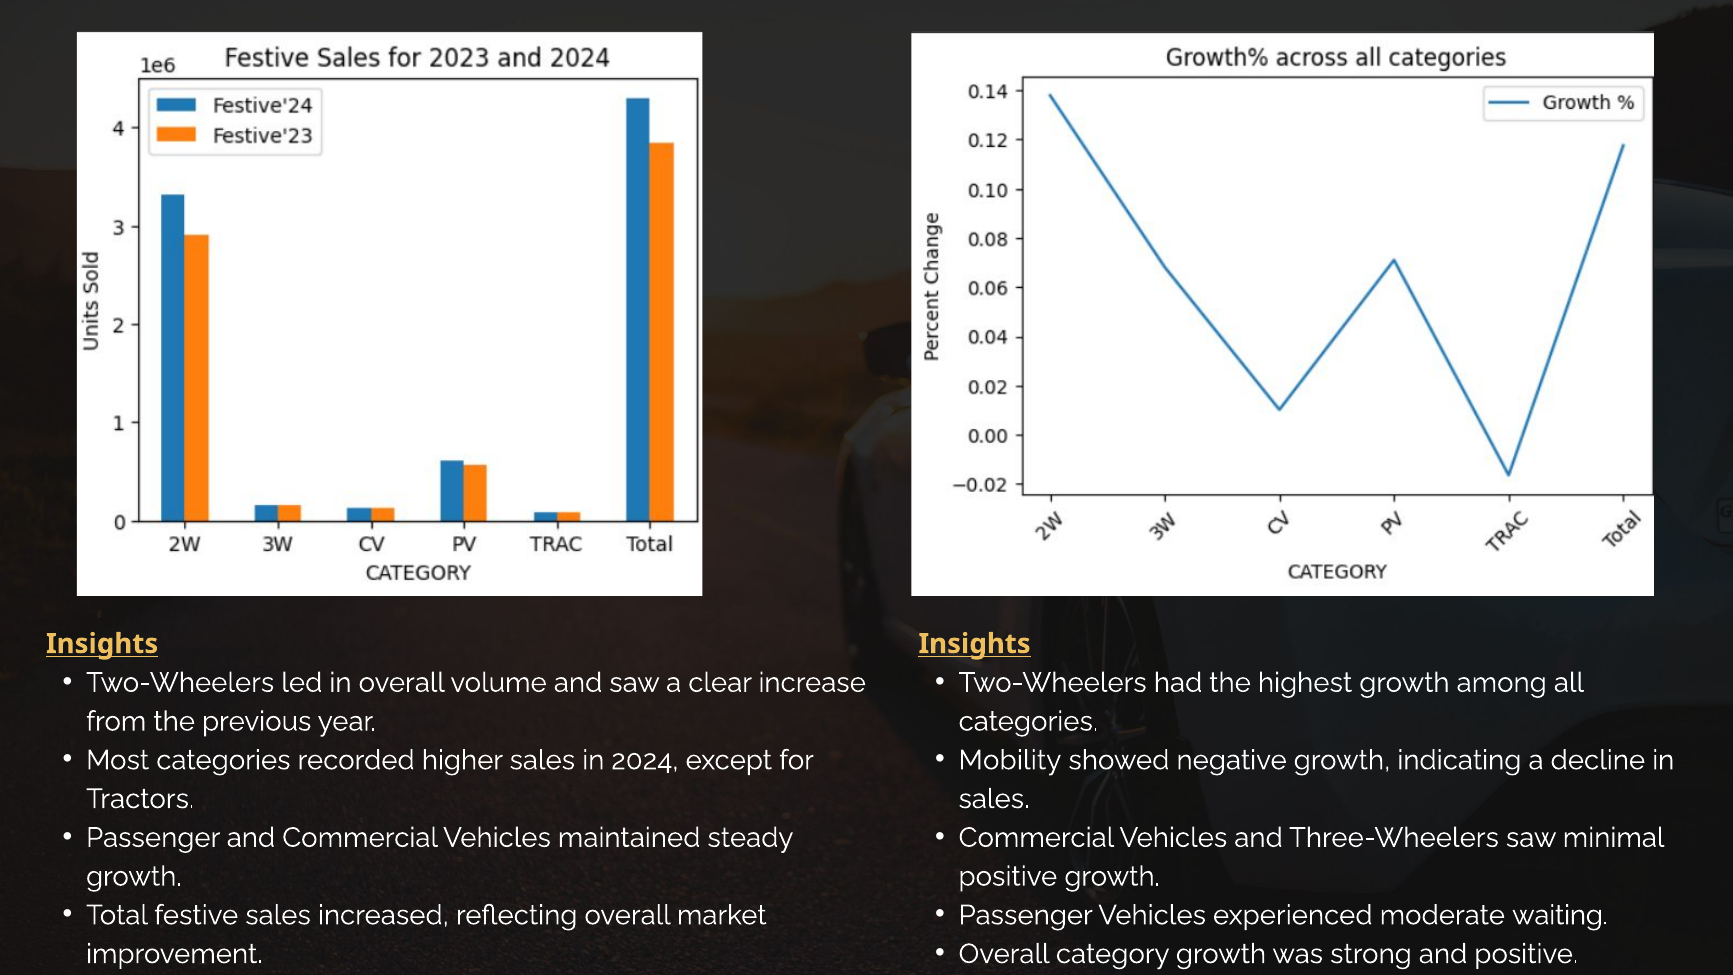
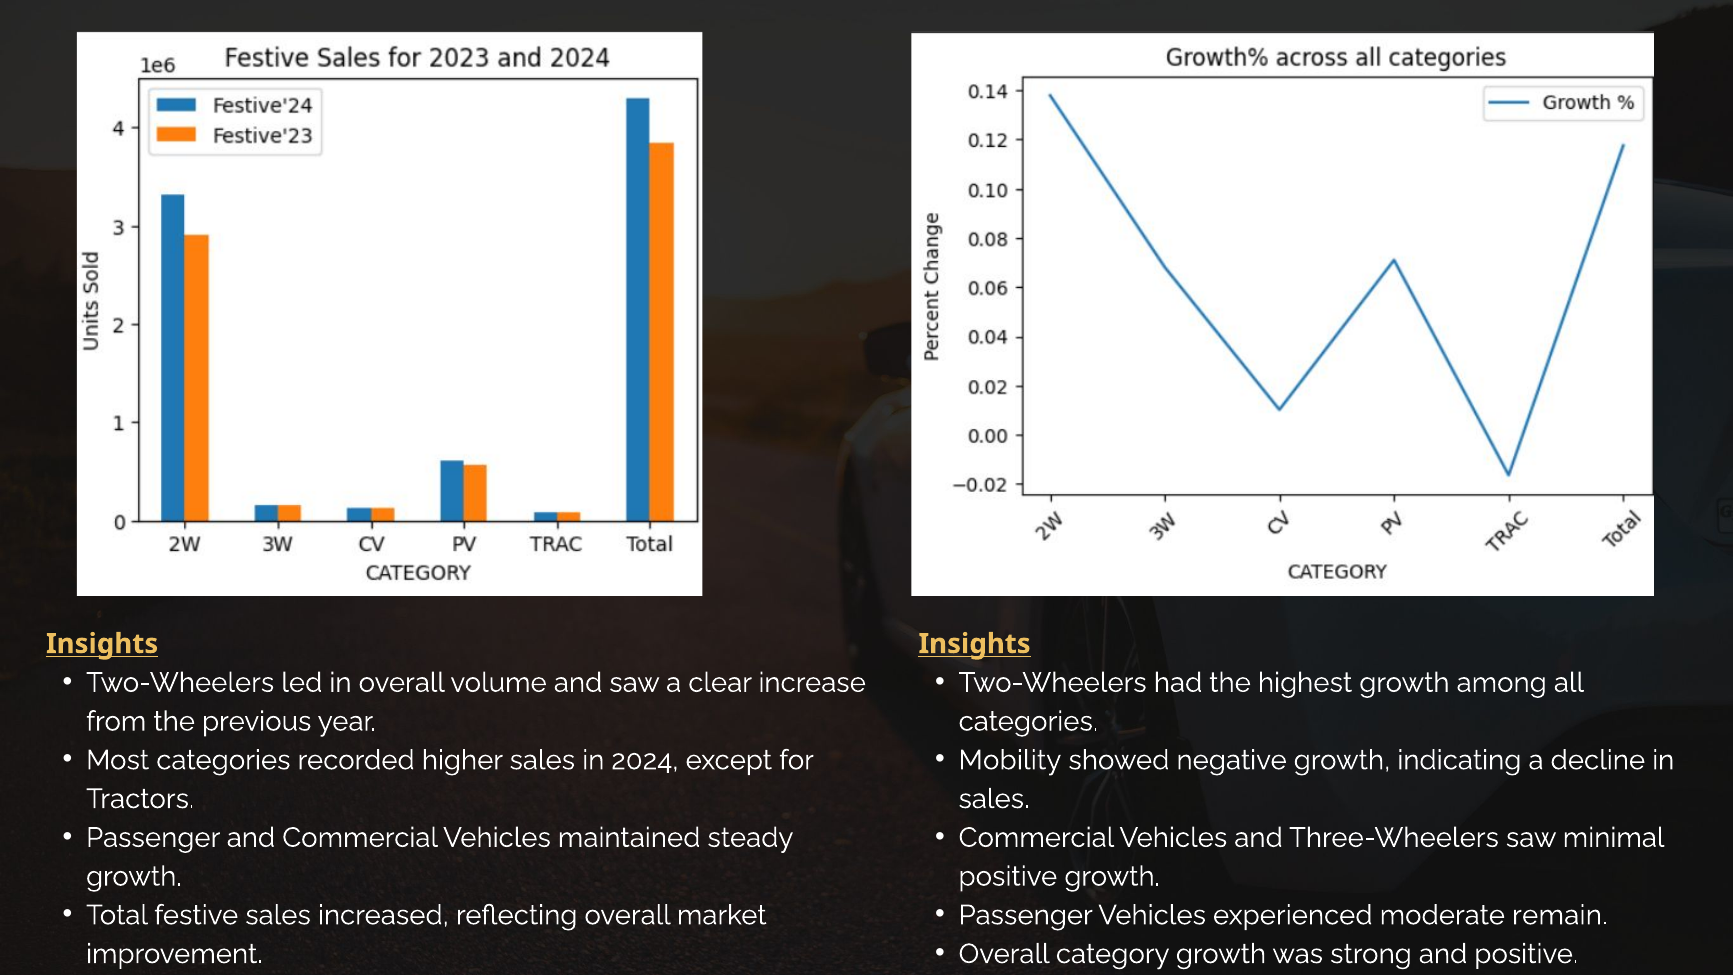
waiting: waiting -> remain
